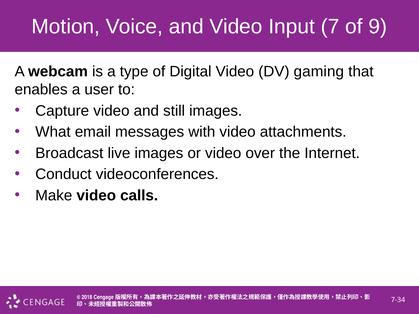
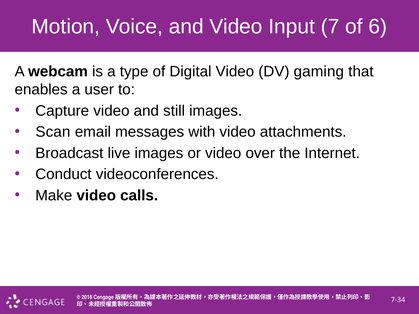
9: 9 -> 6
What: What -> Scan
